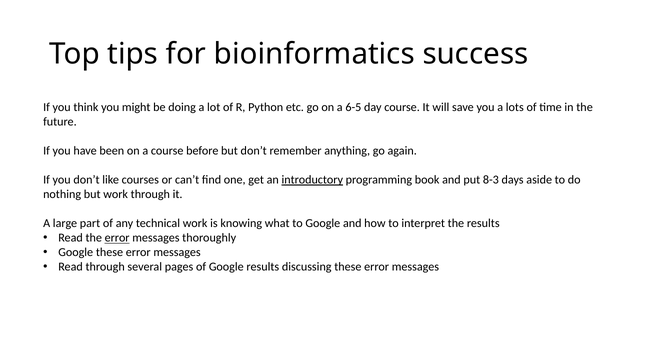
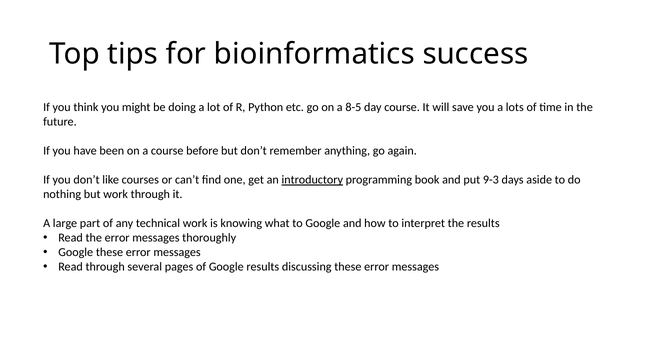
6-5: 6-5 -> 8-5
8-3: 8-3 -> 9-3
error at (117, 238) underline: present -> none
